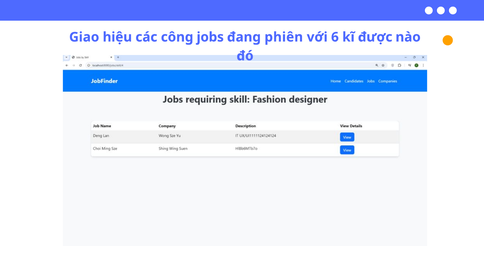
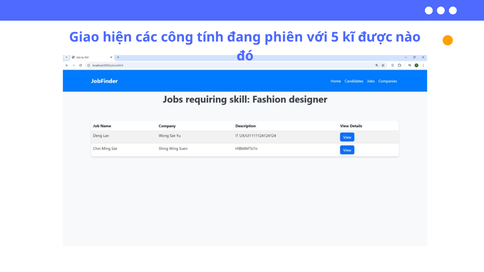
hiệu: hiệu -> hiện
jobs: jobs -> tính
6: 6 -> 5
